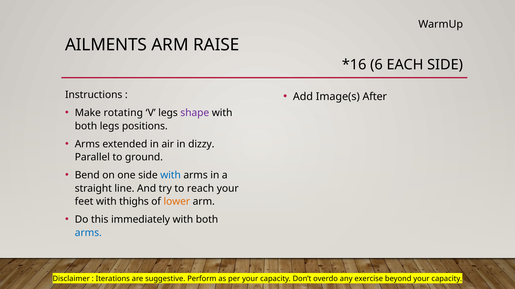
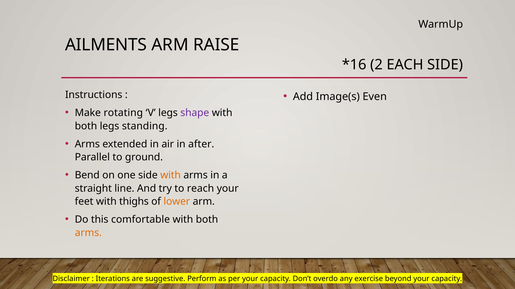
6: 6 -> 2
After: After -> Even
positions: positions -> standing
dizzy: dizzy -> after
with at (171, 176) colour: blue -> orange
immediately: immediately -> comfortable
arms at (88, 233) colour: blue -> orange
